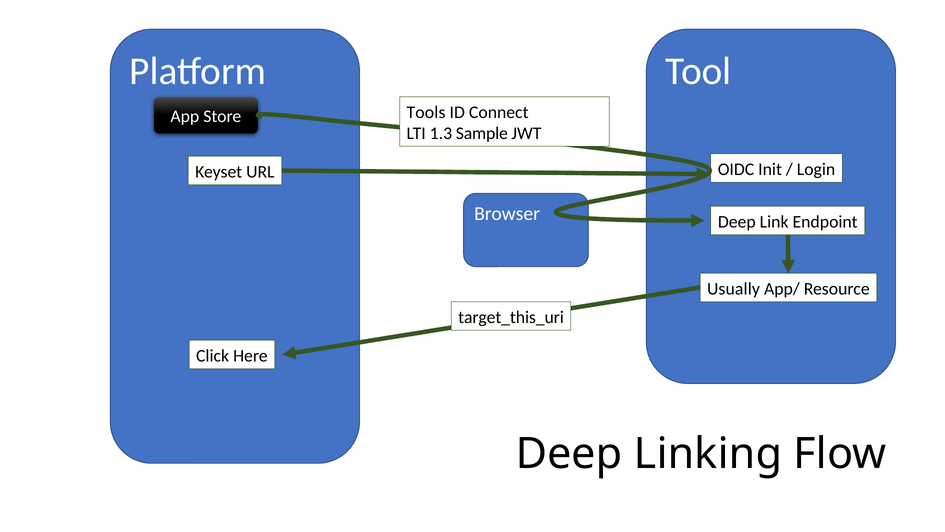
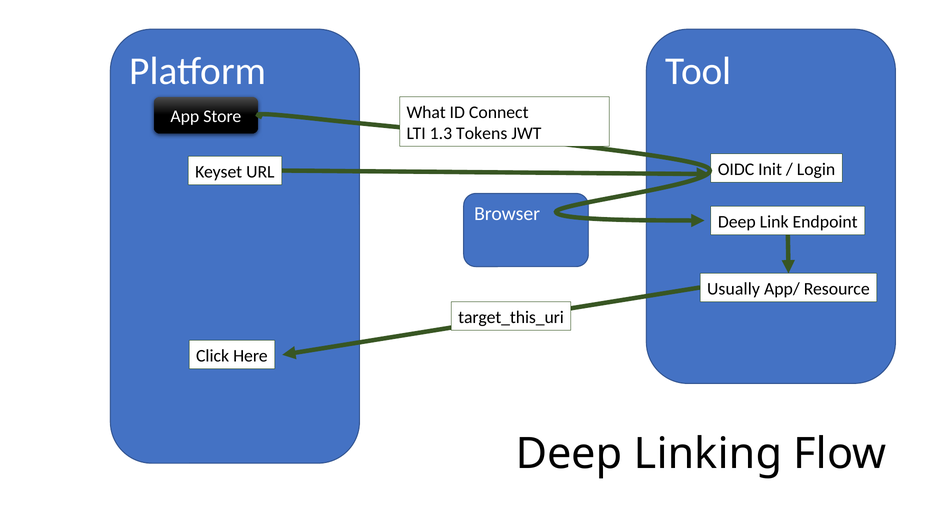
Tools: Tools -> What
Sample: Sample -> Tokens
